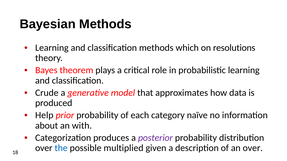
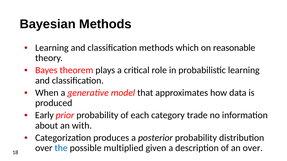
resolutions: resolutions -> reasonable
Crude: Crude -> When
Help: Help -> Early
naïve: naïve -> trade
posterior colour: purple -> black
